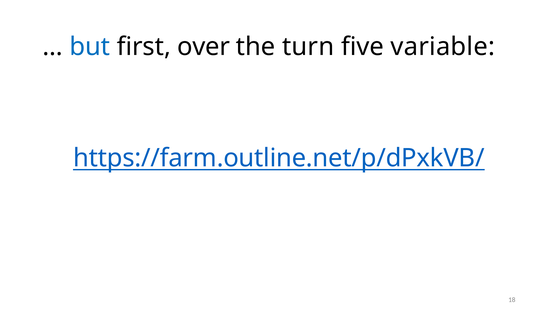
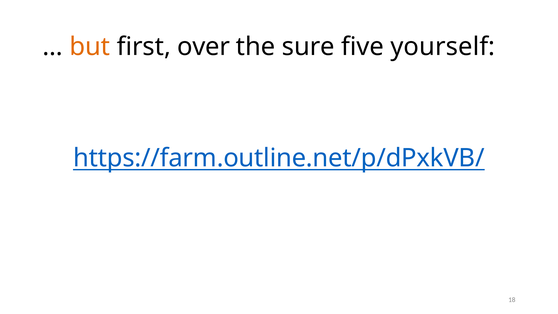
but colour: blue -> orange
turn: turn -> sure
variable: variable -> yourself
